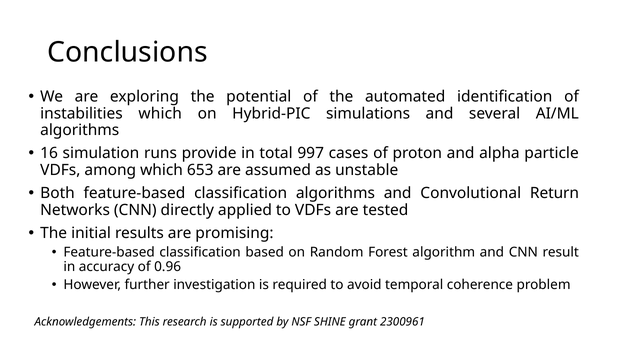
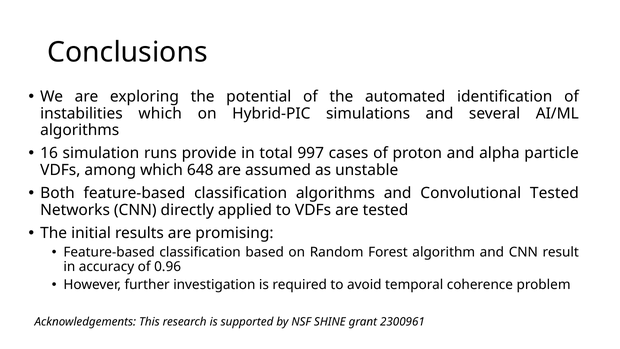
653: 653 -> 648
Convolutional Return: Return -> Tested
